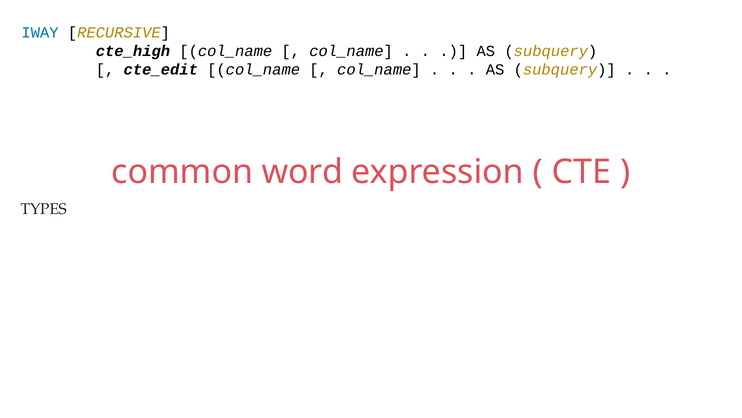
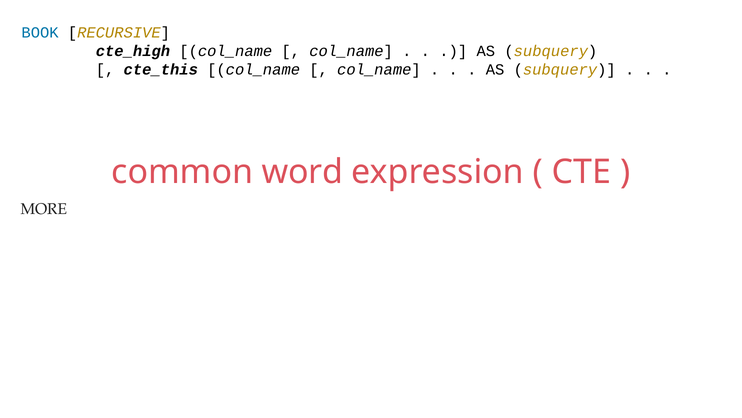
IWAY: IWAY -> BOOK
cte_edit: cte_edit -> cte_this
TYPES: TYPES -> MORE
